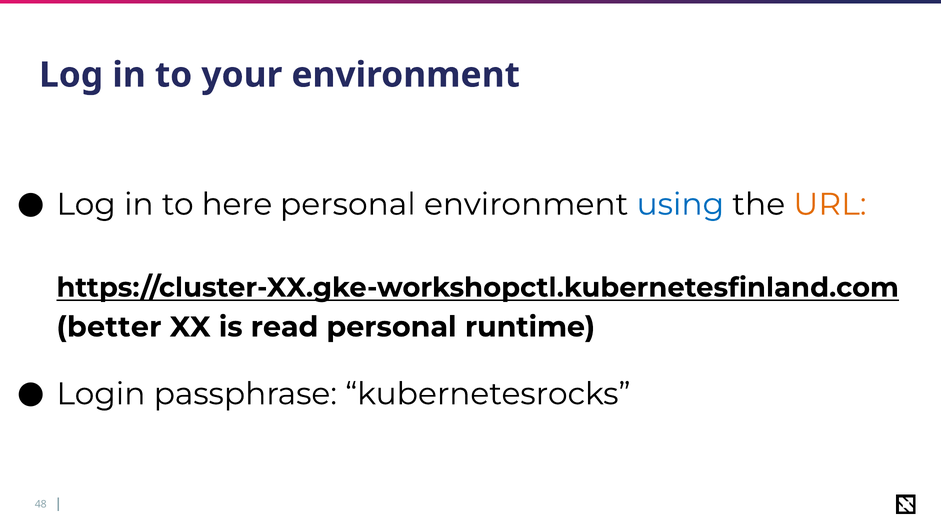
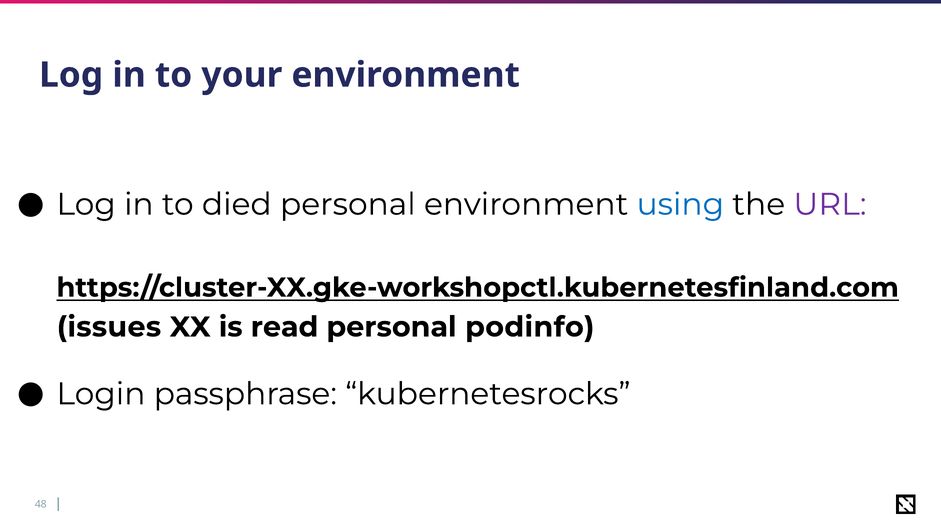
here: here -> died
URL colour: orange -> purple
better: better -> issues
runtime: runtime -> podinfo
